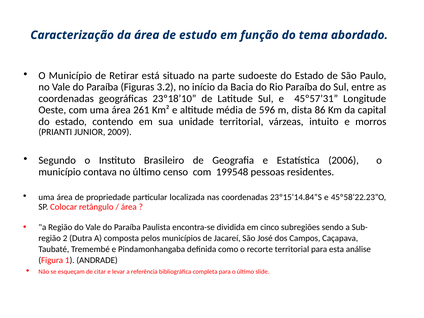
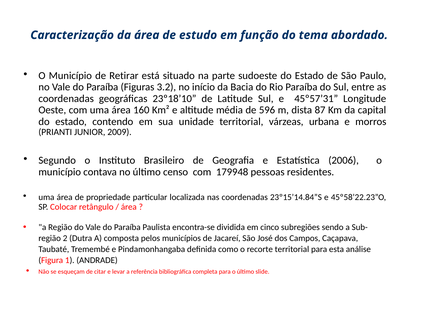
261: 261 -> 160
86: 86 -> 87
intuito: intuito -> urbana
199548: 199548 -> 179948
